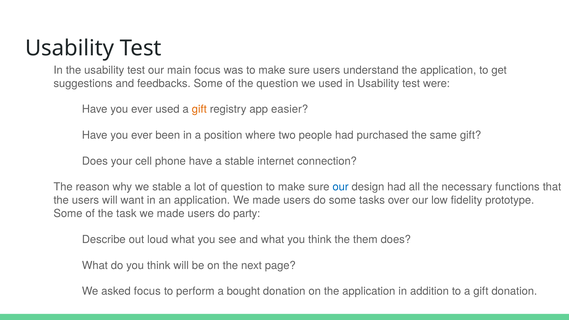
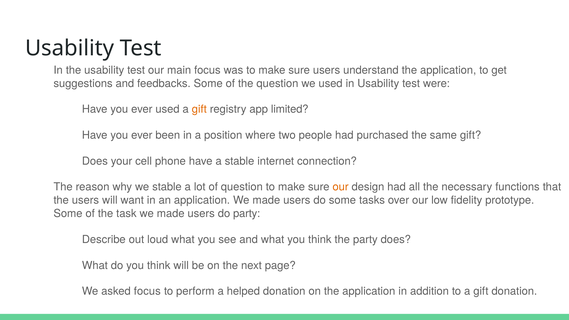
easier: easier -> limited
our at (341, 187) colour: blue -> orange
the them: them -> party
bought: bought -> helped
